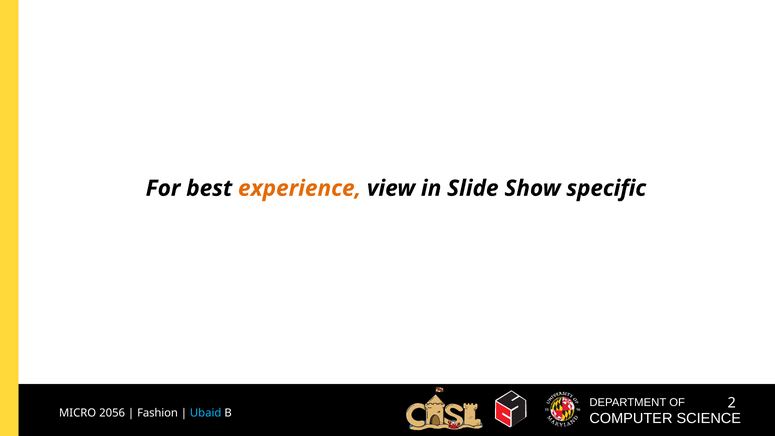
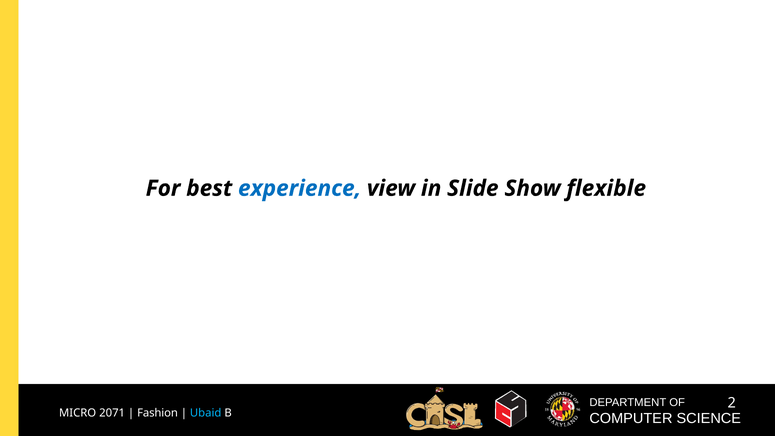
experience colour: orange -> blue
specific: specific -> flexible
2056: 2056 -> 2071
